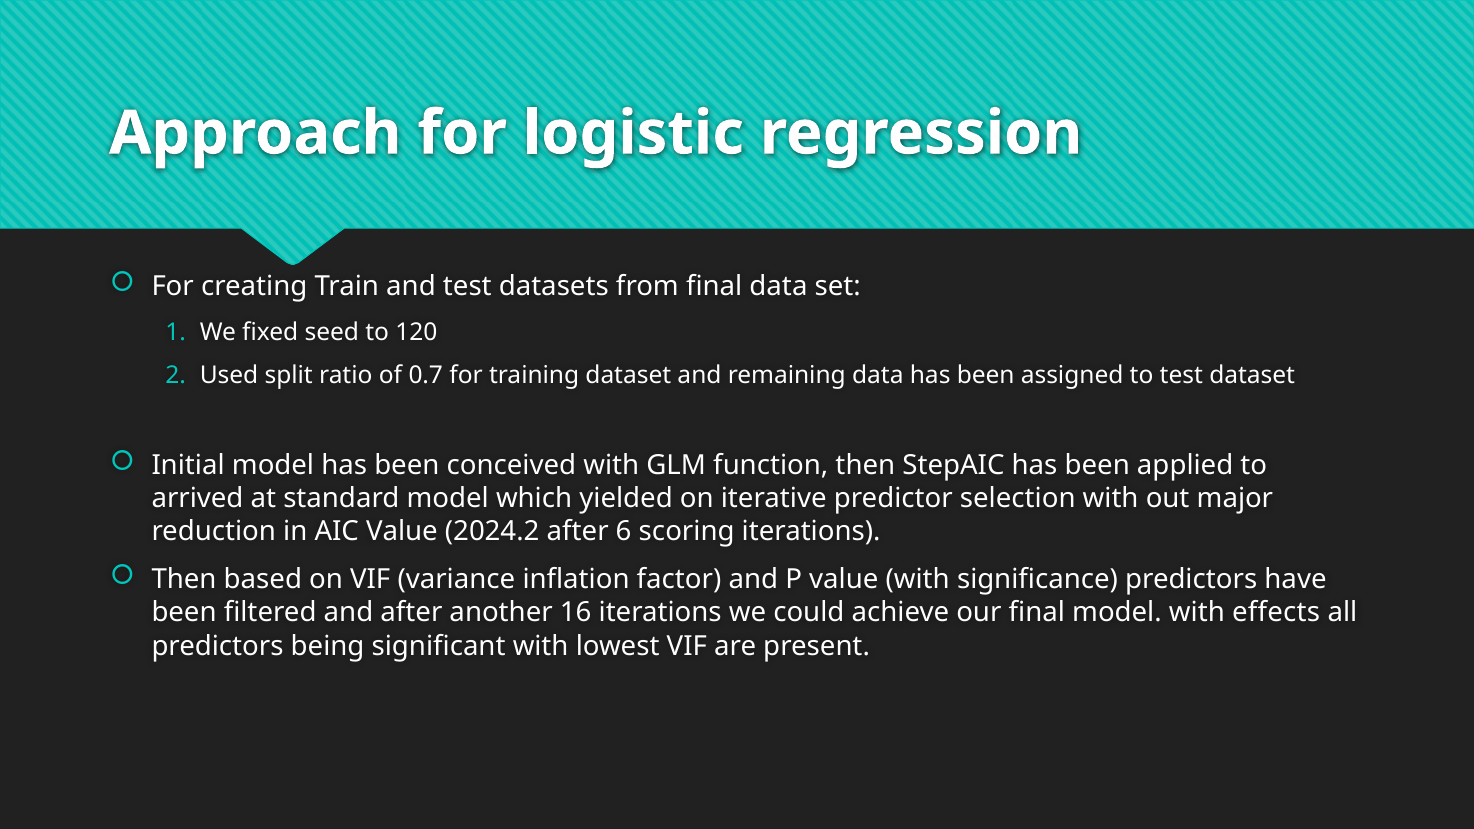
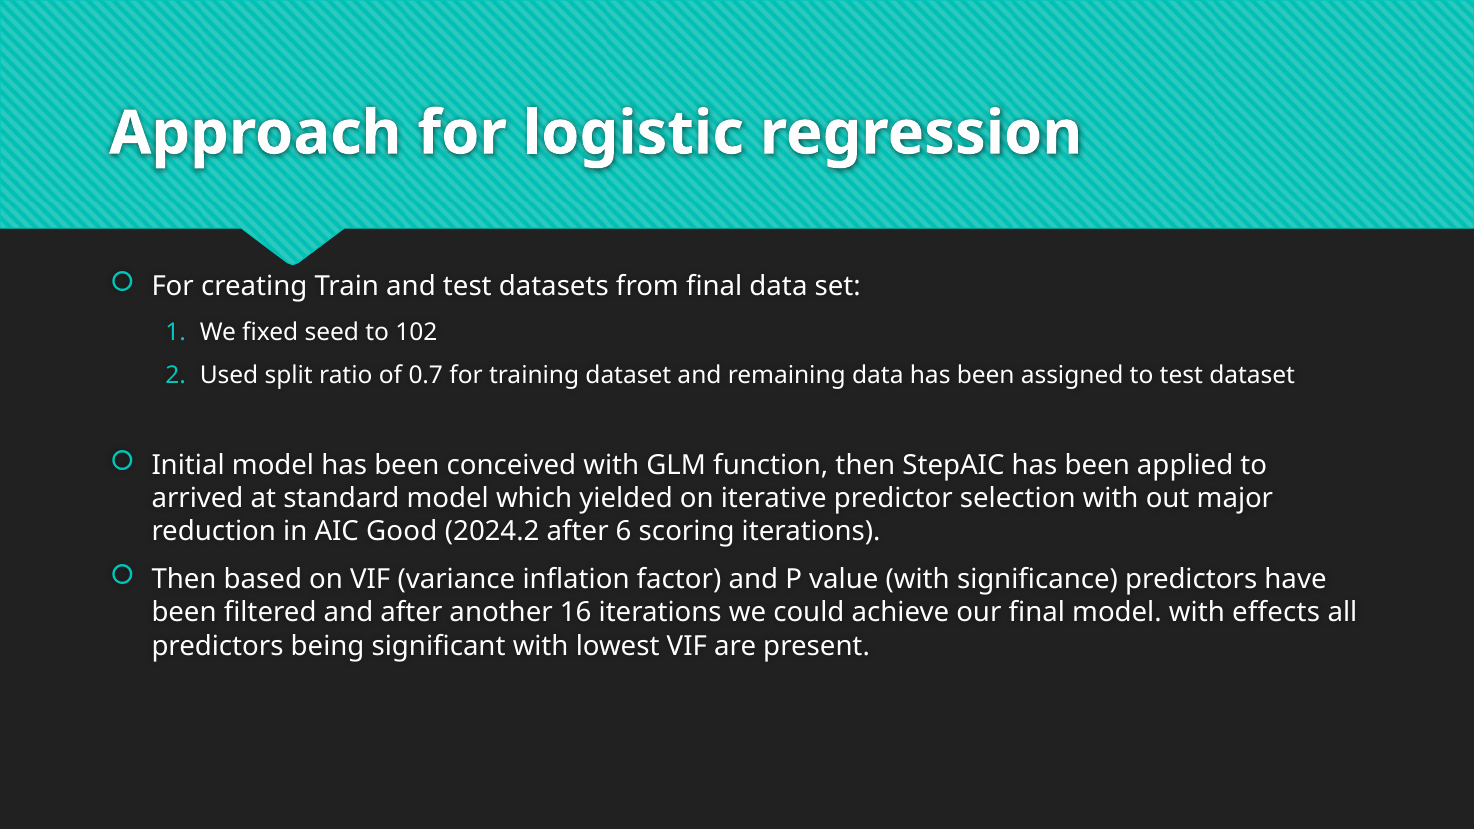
120: 120 -> 102
AIC Value: Value -> Good
